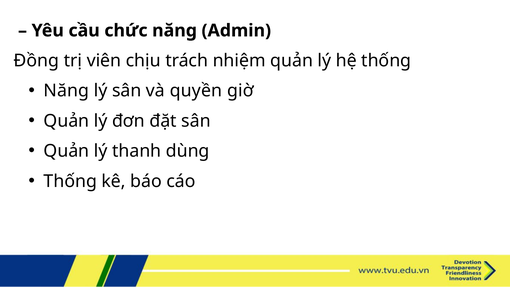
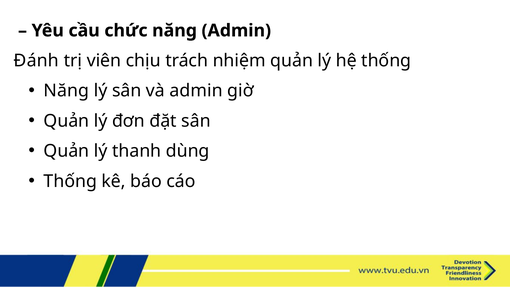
Đồng: Đồng -> Đánh
và quyền: quyền -> admin
